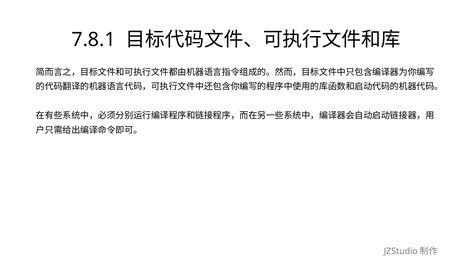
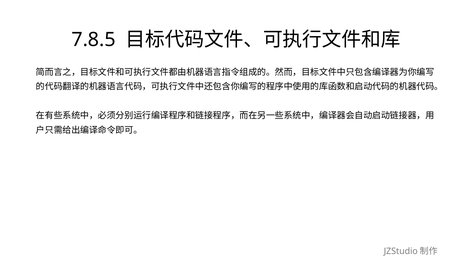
7.8.1: 7.8.1 -> 7.8.5
